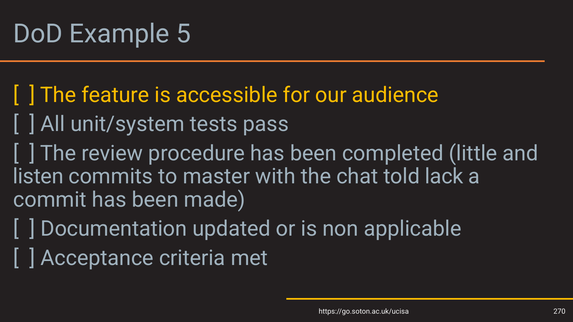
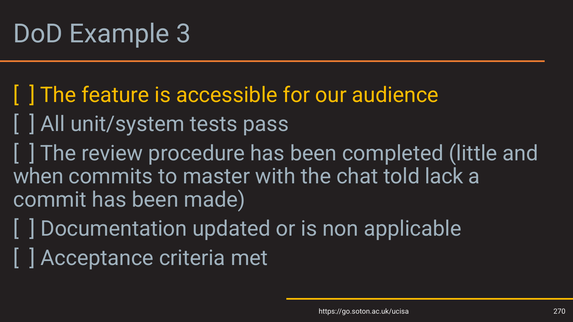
5: 5 -> 3
listen: listen -> when
